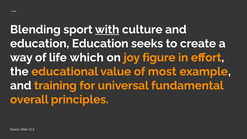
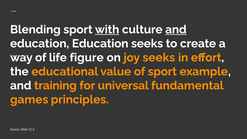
and at (176, 30) underline: none -> present
which: which -> figure
joy figure: figure -> seeks
of most: most -> sport
overall: overall -> games
